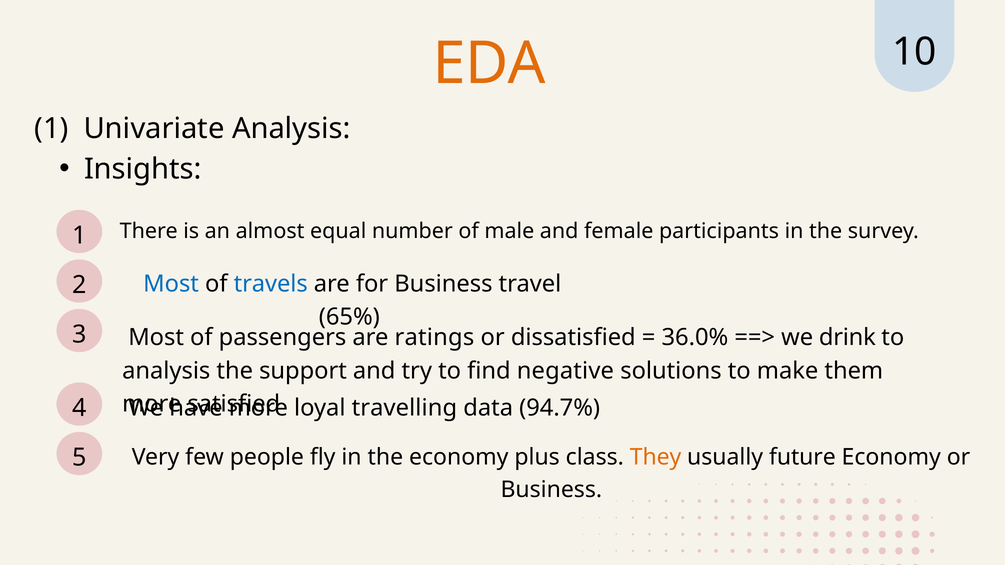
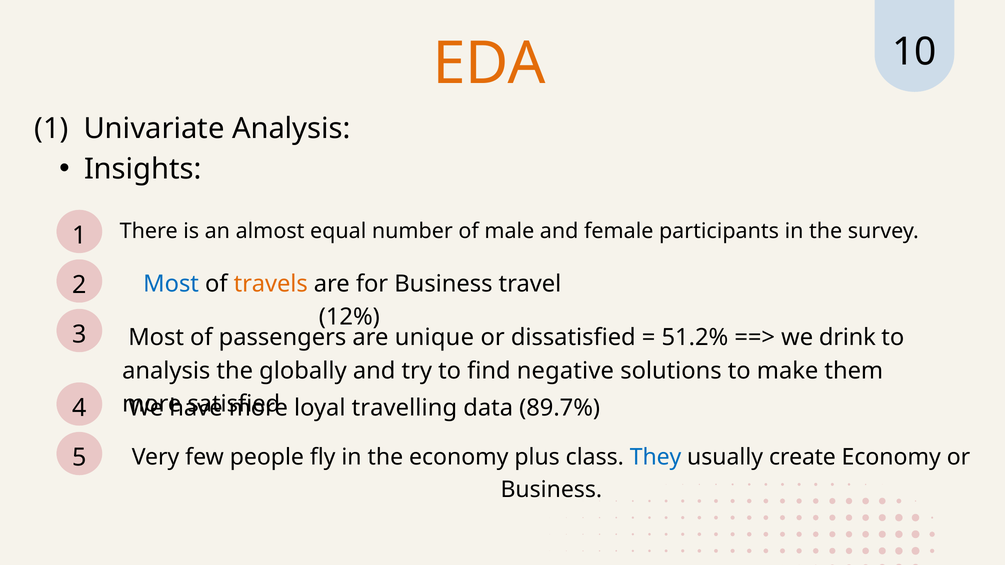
travels colour: blue -> orange
65%: 65% -> 12%
ratings: ratings -> unique
36.0%: 36.0% -> 51.2%
support: support -> globally
94.7%: 94.7% -> 89.7%
They colour: orange -> blue
future: future -> create
